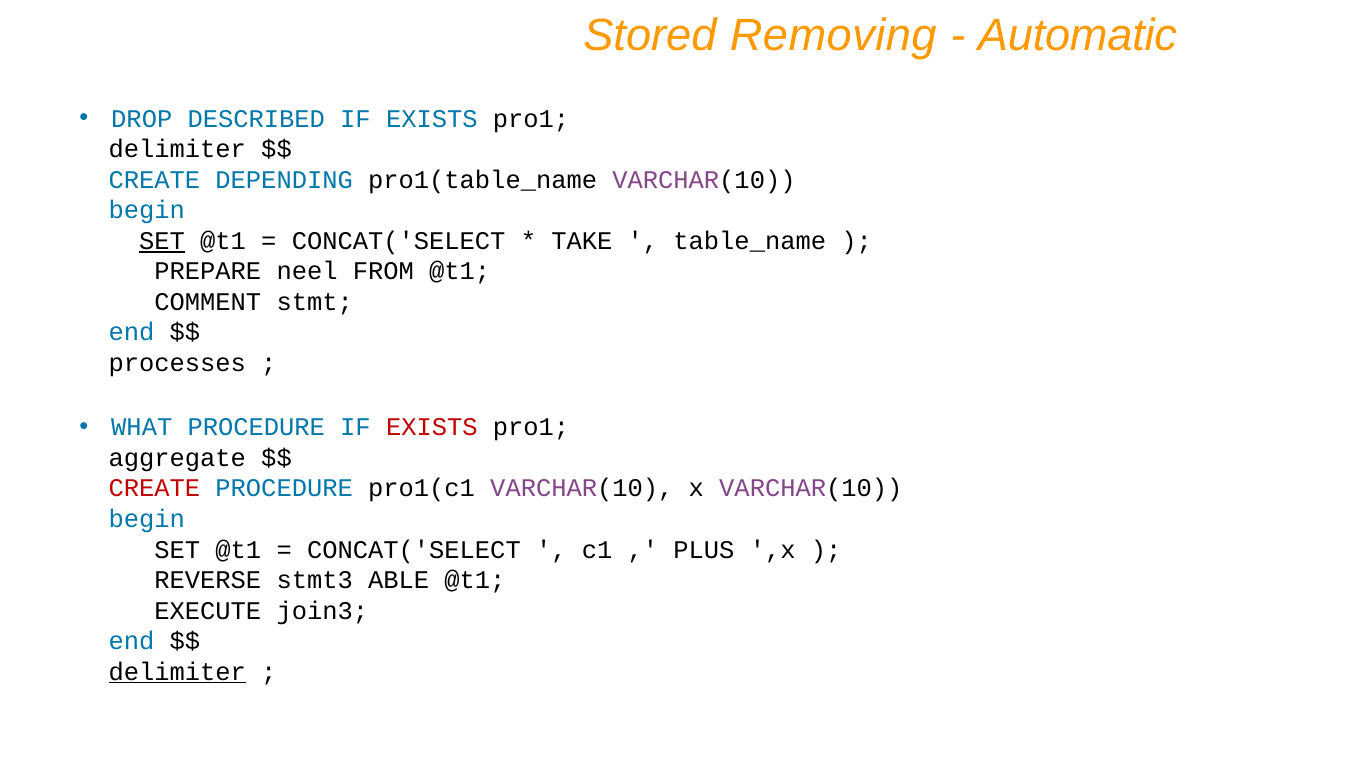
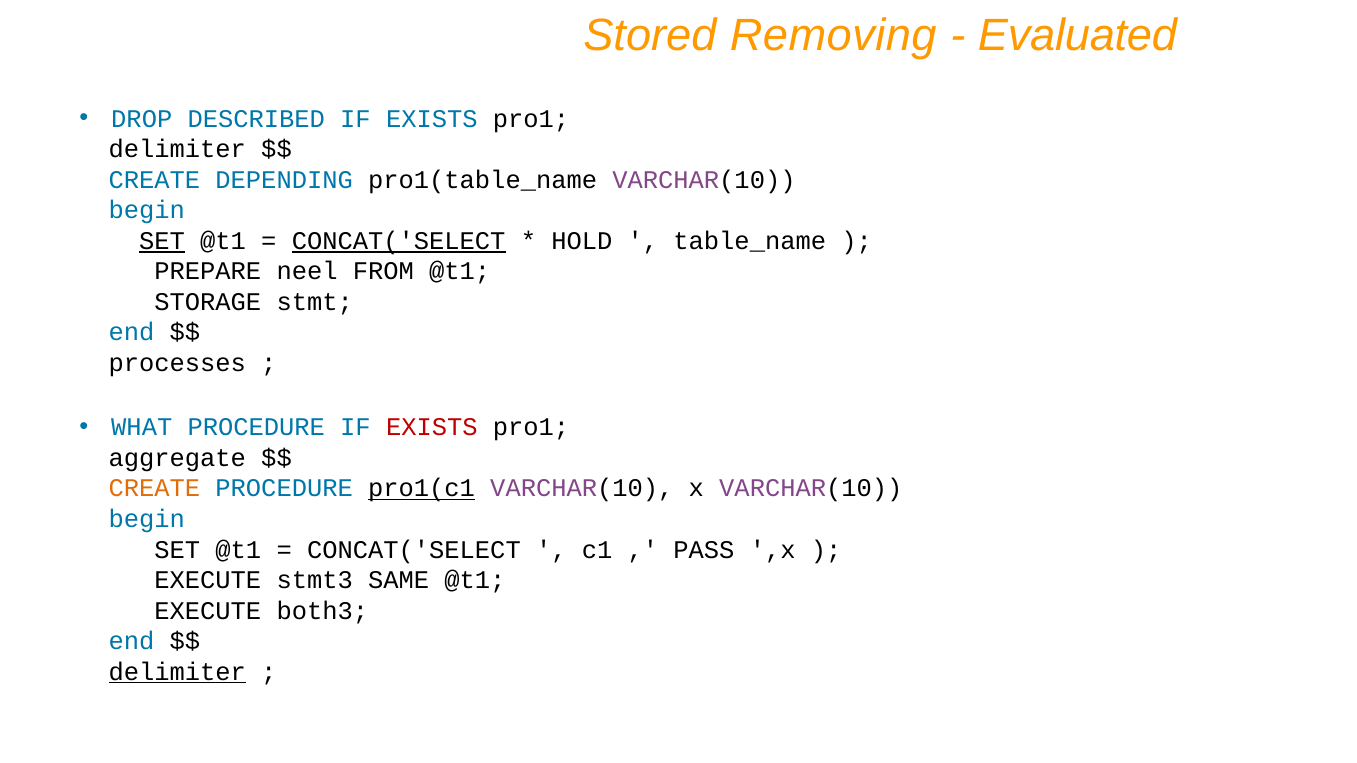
Automatic: Automatic -> Evaluated
CONCAT('SELECT at (399, 241) underline: none -> present
TAKE: TAKE -> HOLD
COMMENT: COMMENT -> STORAGE
CREATE at (154, 489) colour: red -> orange
pro1(c1 underline: none -> present
PLUS: PLUS -> PASS
REVERSE at (208, 580): REVERSE -> EXECUTE
ABLE: ABLE -> SAME
join3: join3 -> both3
